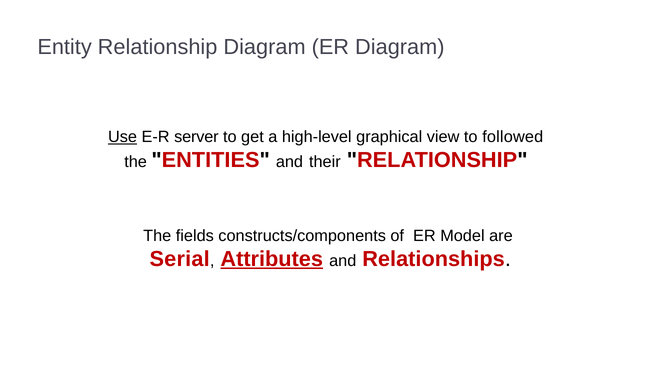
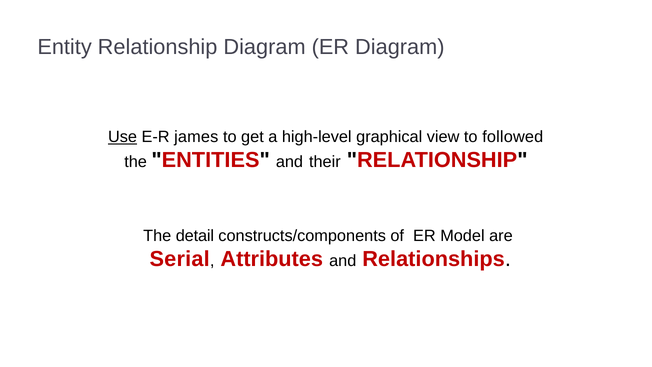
server: server -> james
fields: fields -> detail
Attributes underline: present -> none
